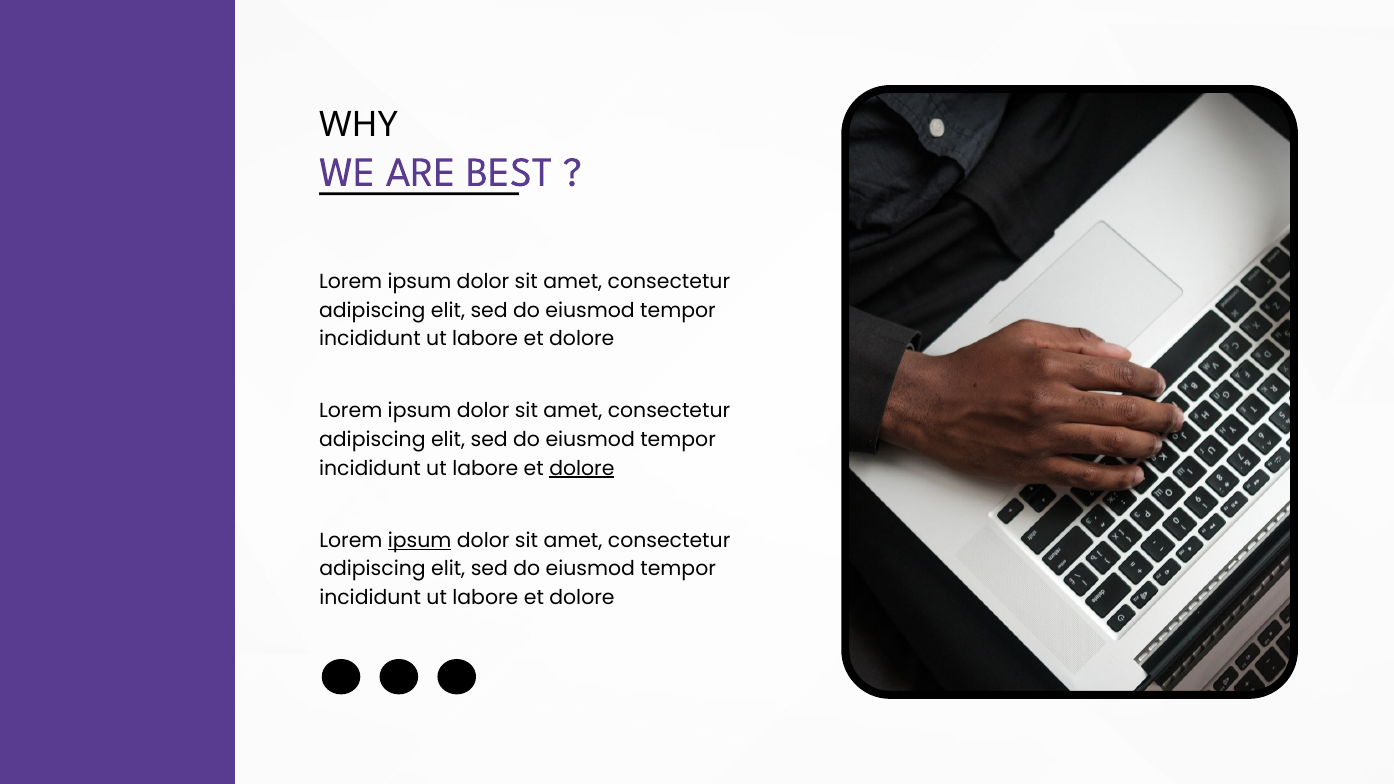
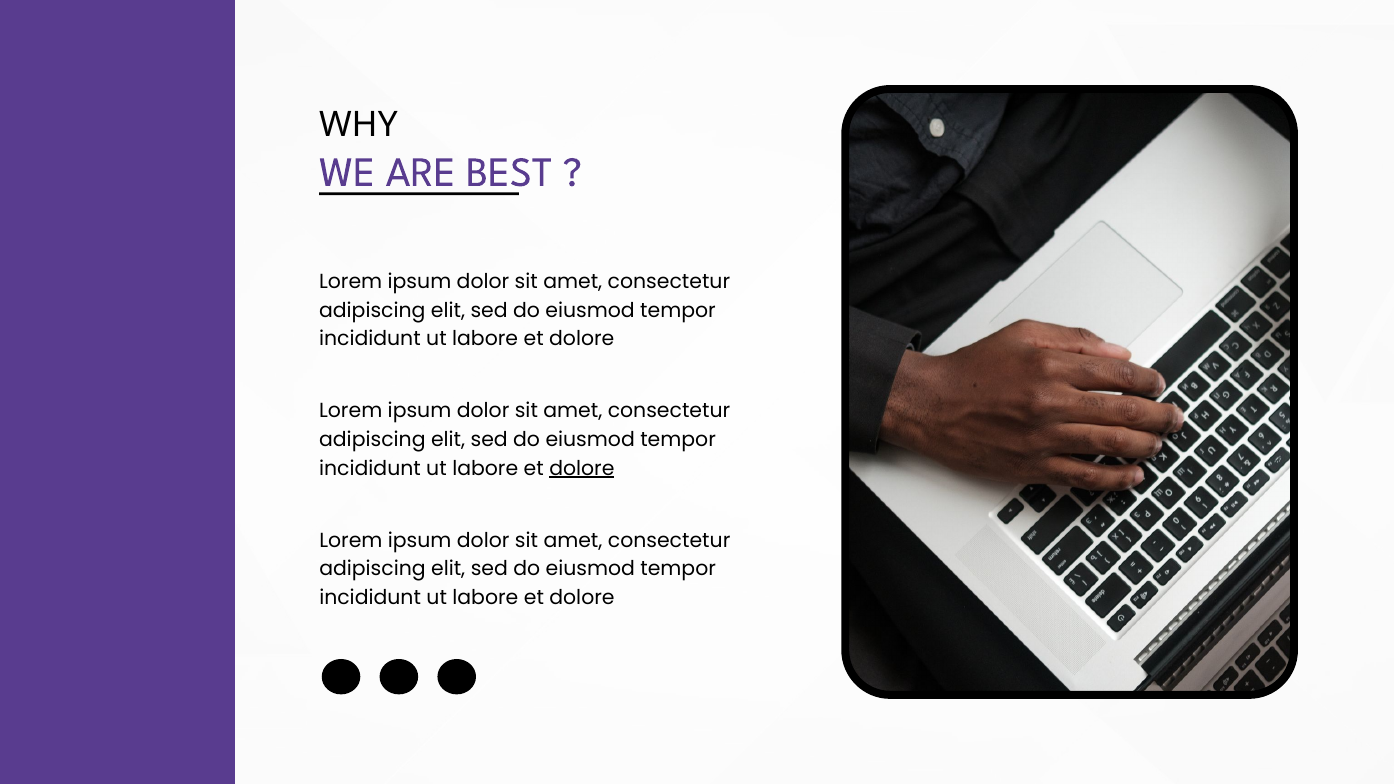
ipsum at (420, 541) underline: present -> none
